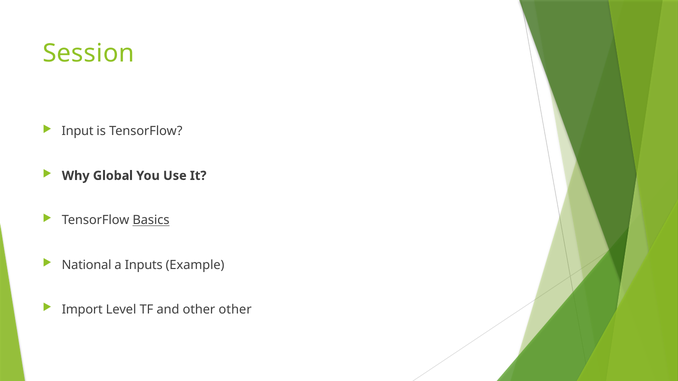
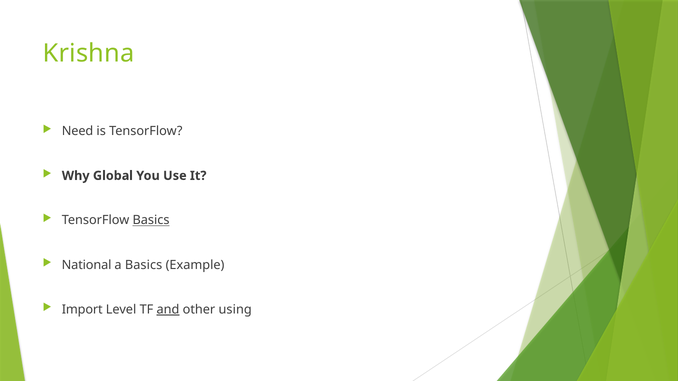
Session: Session -> Krishna
Input: Input -> Need
a Inputs: Inputs -> Basics
and underline: none -> present
other other: other -> using
